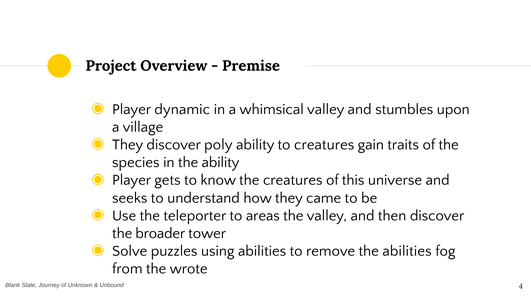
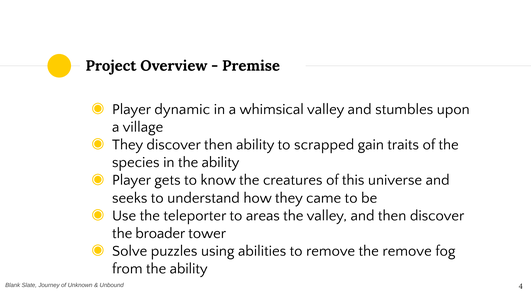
discover poly: poly -> then
to creatures: creatures -> scrapped
the abilities: abilities -> remove
from the wrote: wrote -> ability
